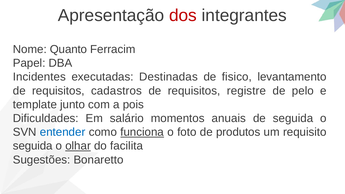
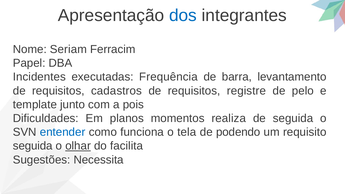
dos colour: red -> blue
Quanto: Quanto -> Seriam
Destinadas: Destinadas -> Frequência
fisico: fisico -> barra
salário: salário -> planos
anuais: anuais -> realiza
funciona underline: present -> none
foto: foto -> tela
produtos: produtos -> podendo
Bonaretto: Bonaretto -> Necessita
